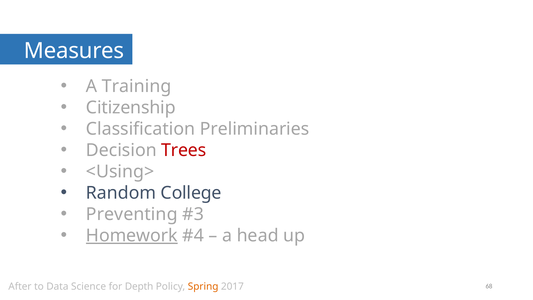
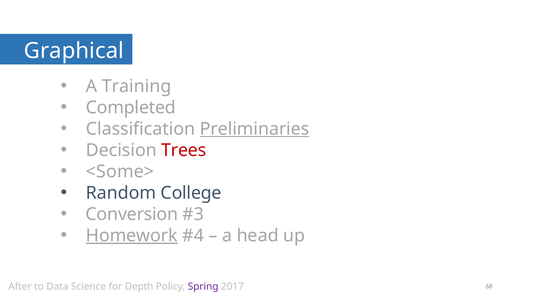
Measures: Measures -> Graphical
Citizenship: Citizenship -> Completed
Preliminaries underline: none -> present
<Using>: <Using> -> <Some>
Preventing: Preventing -> Conversion
Spring colour: orange -> purple
